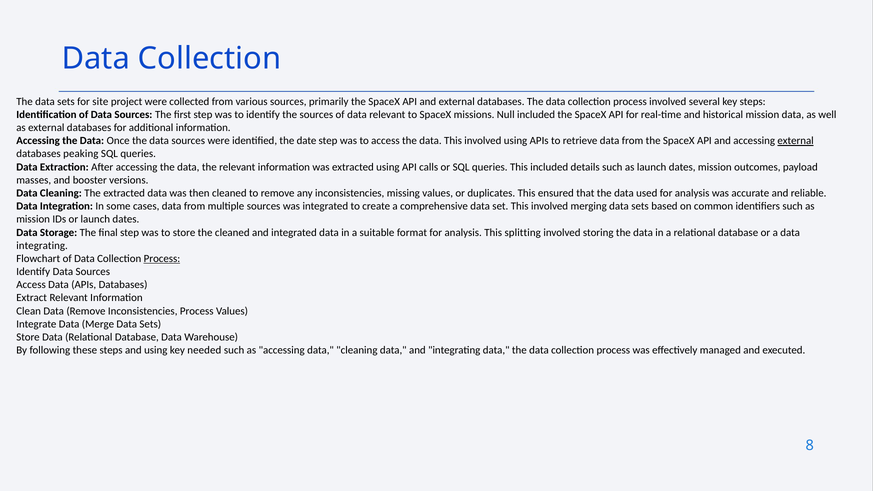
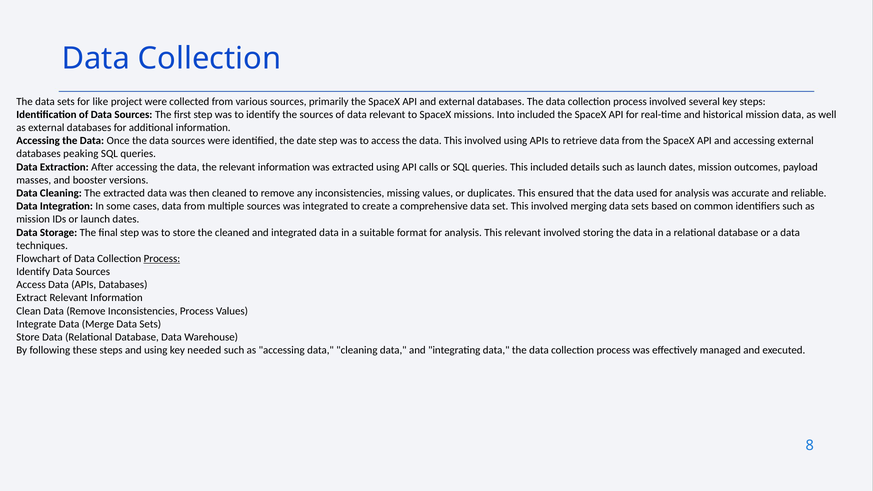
site: site -> like
Null: Null -> Into
external at (796, 141) underline: present -> none
This splitting: splitting -> relevant
integrating at (42, 246): integrating -> techniques
